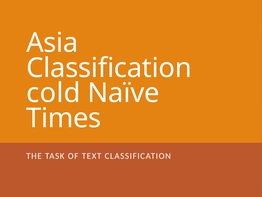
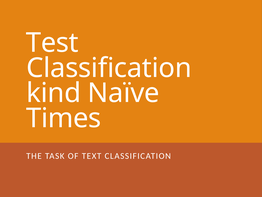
Asia: Asia -> Test
cold: cold -> kind
